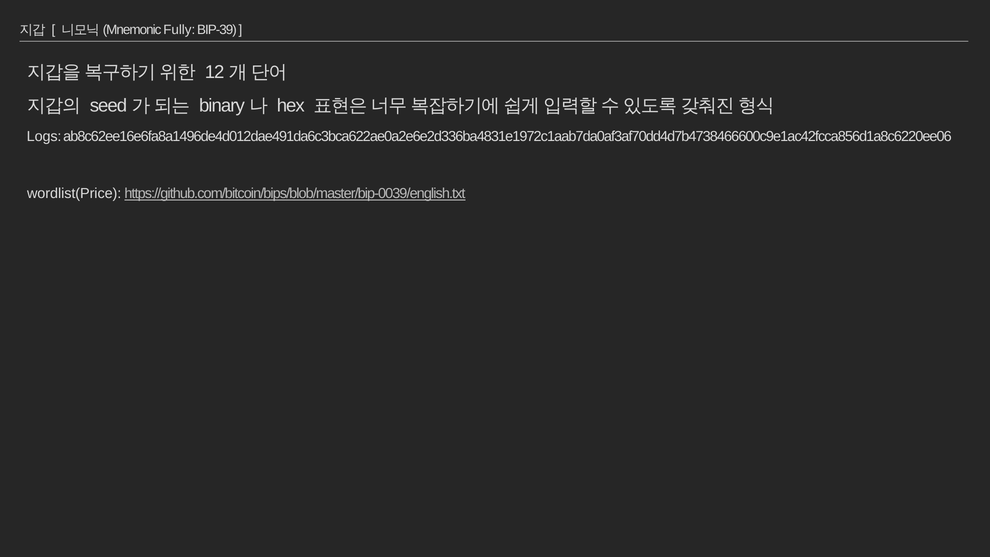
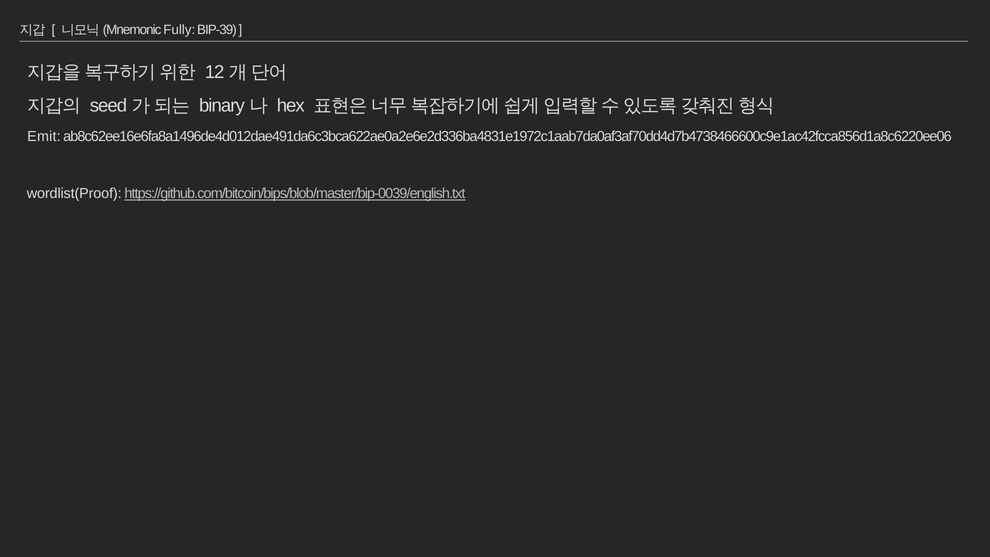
Logs: Logs -> Emit
wordlist(Price: wordlist(Price -> wordlist(Proof
